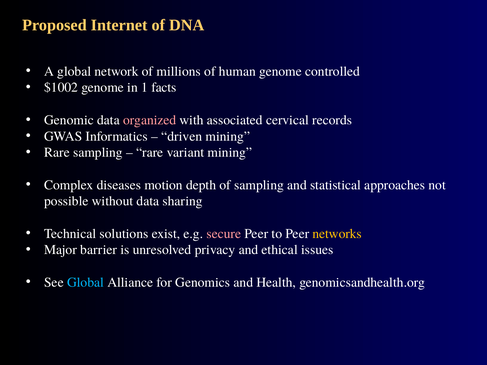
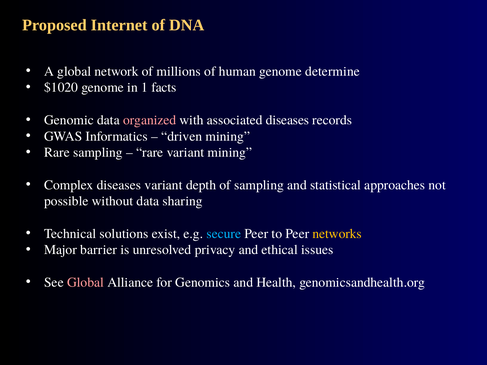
controlled: controlled -> determine
$1002: $1002 -> $1020
associated cervical: cervical -> diseases
diseases motion: motion -> variant
secure colour: pink -> light blue
Global at (85, 282) colour: light blue -> pink
